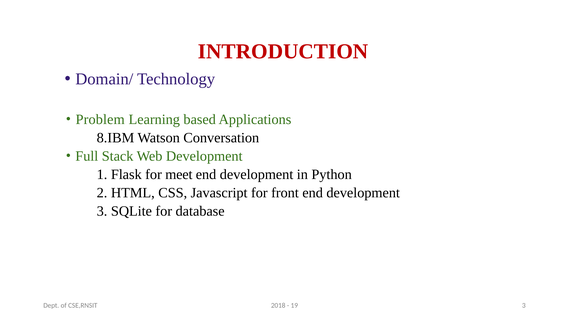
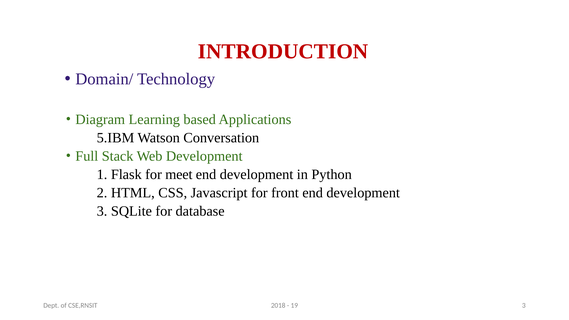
Problem: Problem -> Diagram
8.IBM: 8.IBM -> 5.IBM
